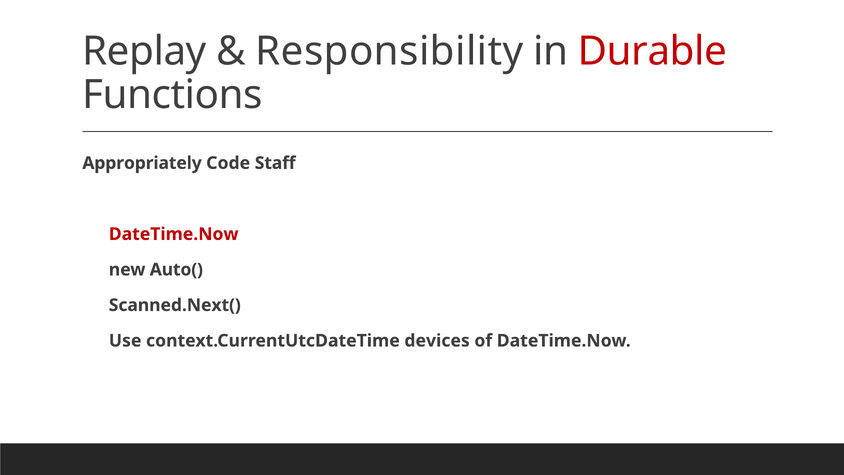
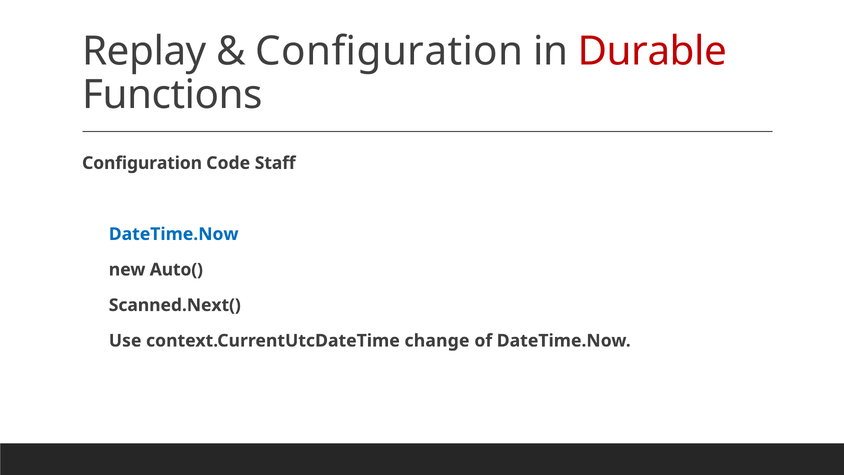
Responsibility at (389, 51): Responsibility -> Configuration
Appropriately at (142, 163): Appropriately -> Configuration
DateTime.Now at (174, 234) colour: red -> blue
devices: devices -> change
